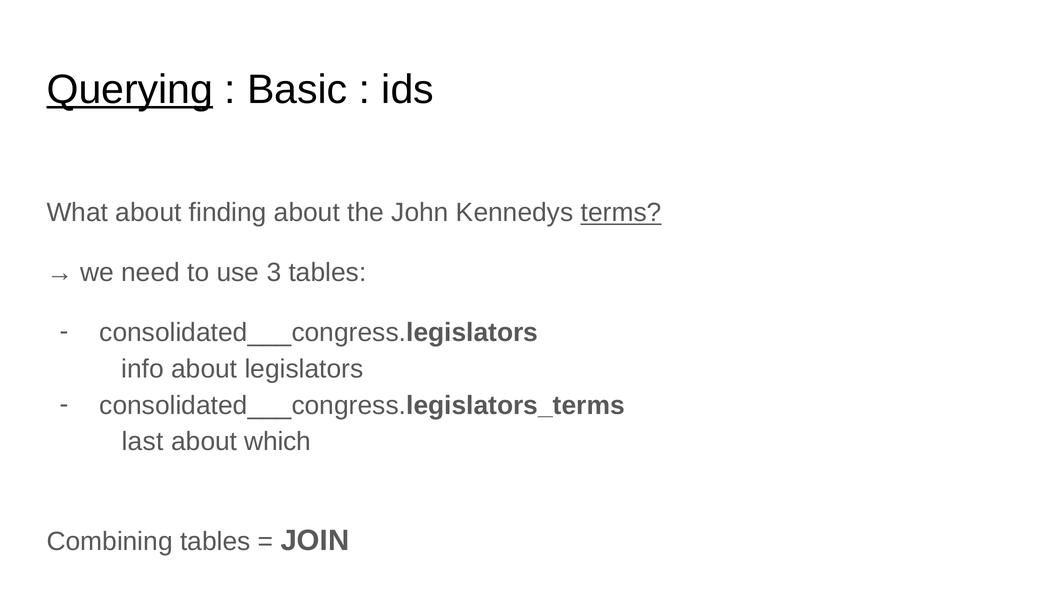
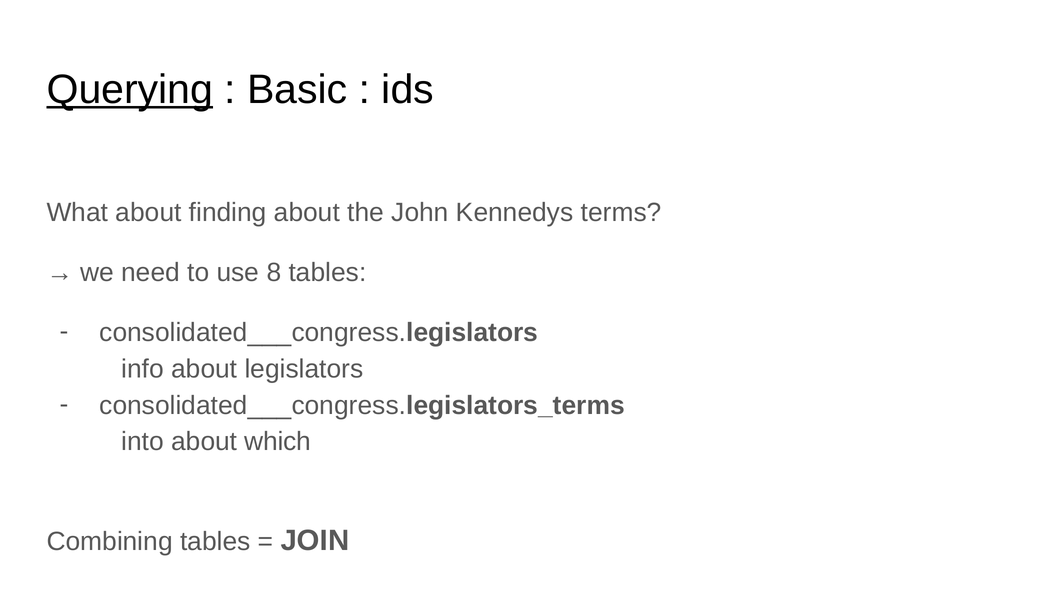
terms underline: present -> none
3: 3 -> 8
last: last -> into
